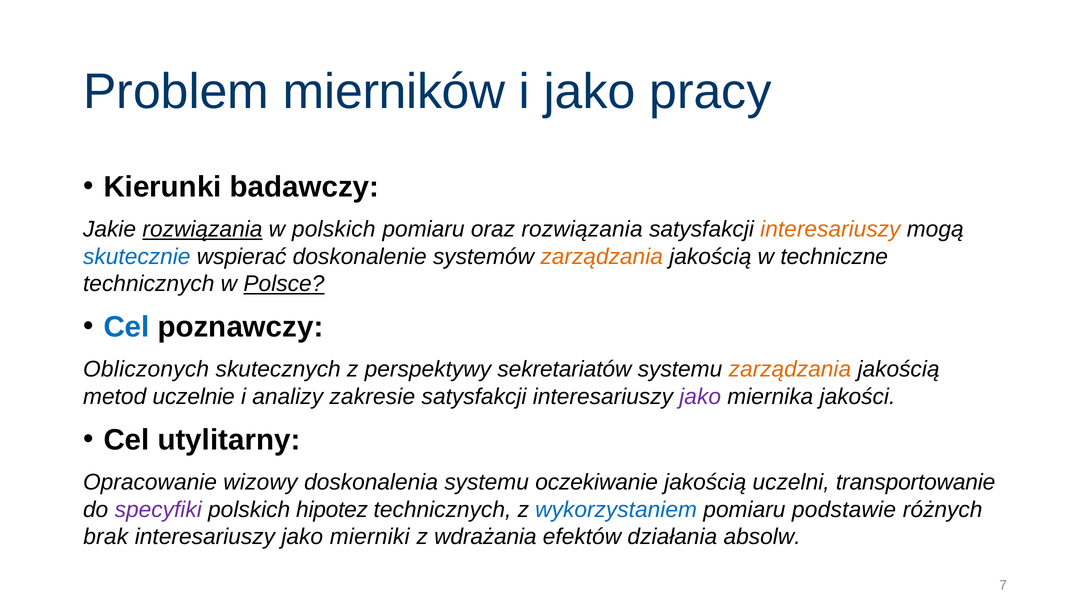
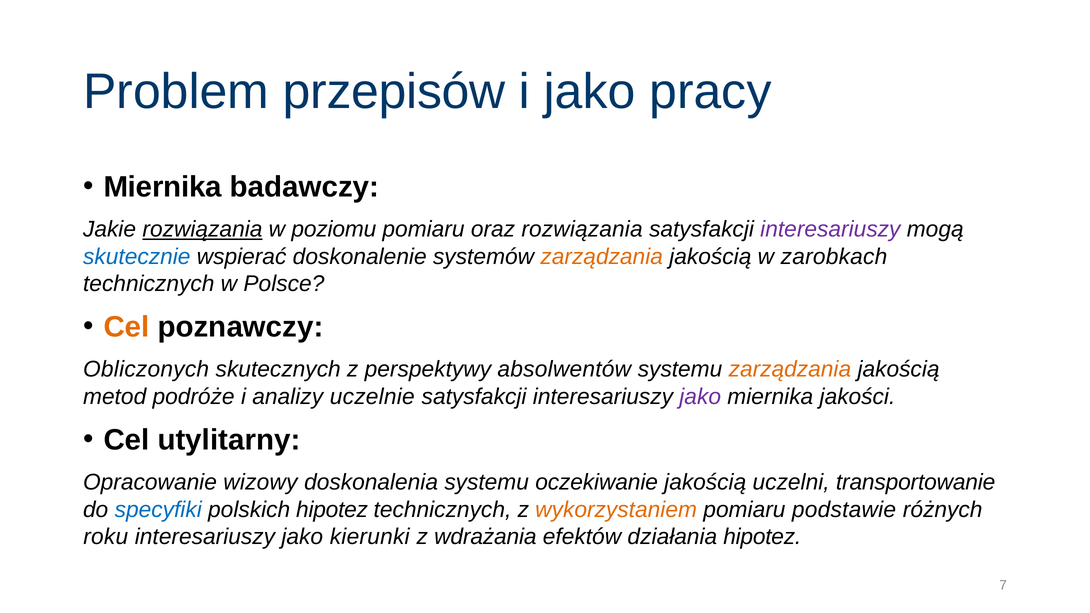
mierników: mierników -> przepisów
Kierunki at (163, 187): Kierunki -> Miernika
w polskich: polskich -> poziomu
interesariuszy at (830, 229) colour: orange -> purple
techniczne: techniczne -> zarobkach
Polsce underline: present -> none
Cel at (126, 327) colour: blue -> orange
sekretariatów: sekretariatów -> absolwentów
uczelnie: uczelnie -> podróże
zakresie: zakresie -> uczelnie
specyfiki colour: purple -> blue
wykorzystaniem colour: blue -> orange
brak: brak -> roku
mierniki: mierniki -> kierunki
działania absolw: absolw -> hipotez
